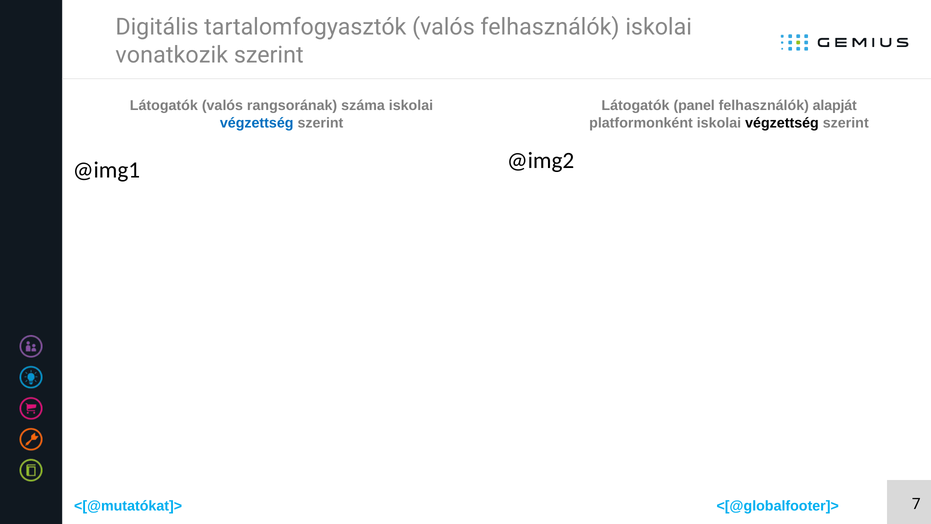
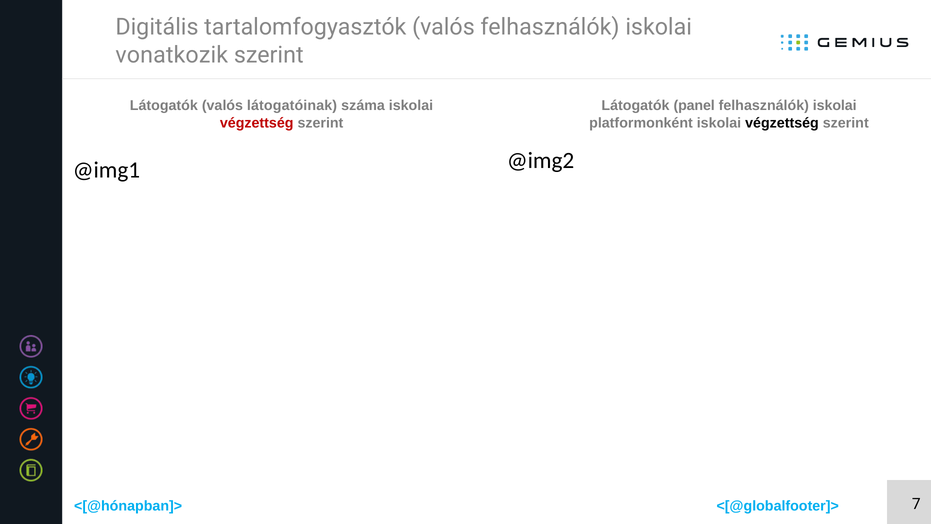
rangsorának: rangsorának -> látogatóinak
alapját at (835, 106): alapját -> iskolai
végzettség at (257, 123) colour: blue -> red
<[@mutatókat]>: <[@mutatókat]> -> <[@hónapban]>
